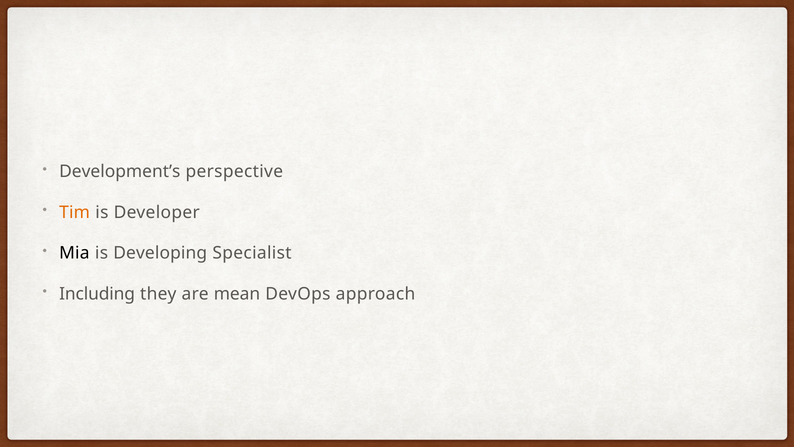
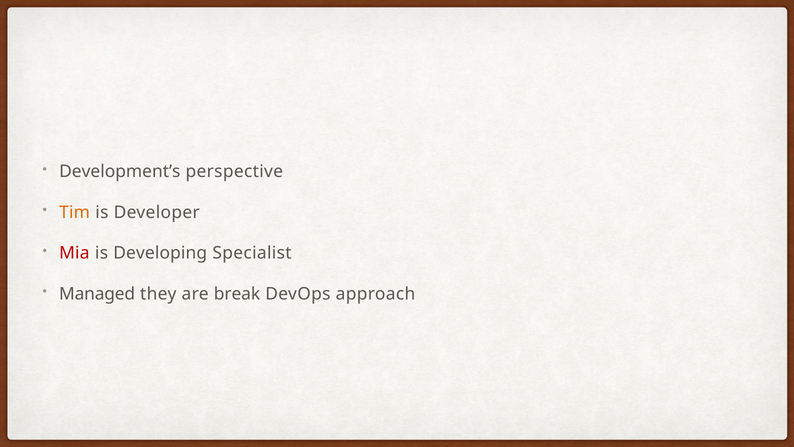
Mia colour: black -> red
Including: Including -> Managed
mean: mean -> break
